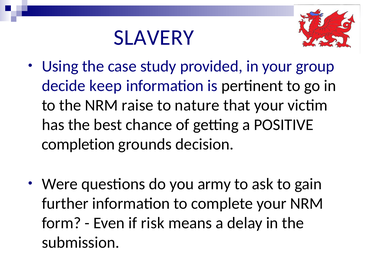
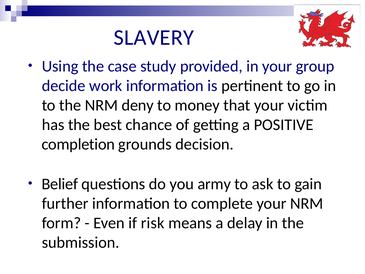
keep: keep -> work
raise: raise -> deny
nature: nature -> money
Were: Were -> Belief
